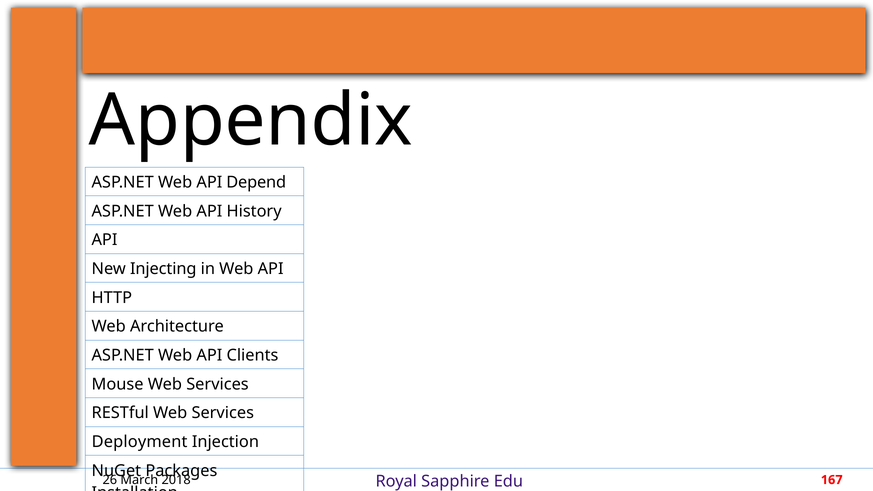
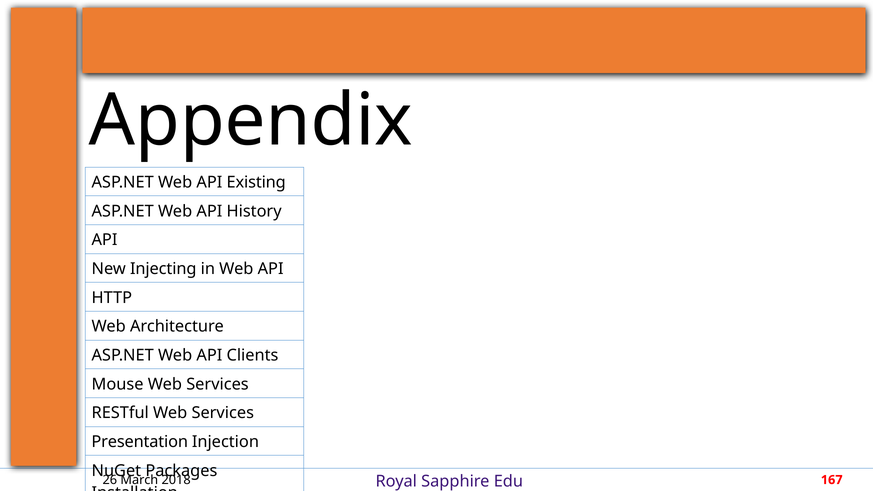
Depend: Depend -> Existing
Deployment: Deployment -> Presentation
